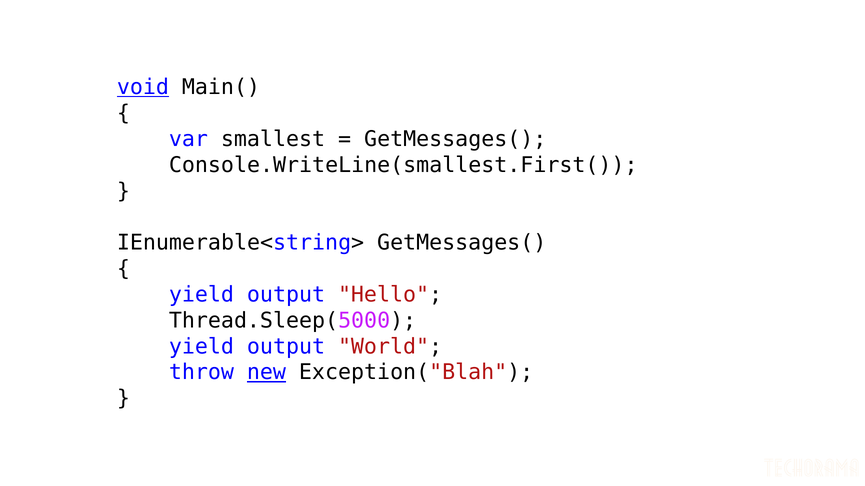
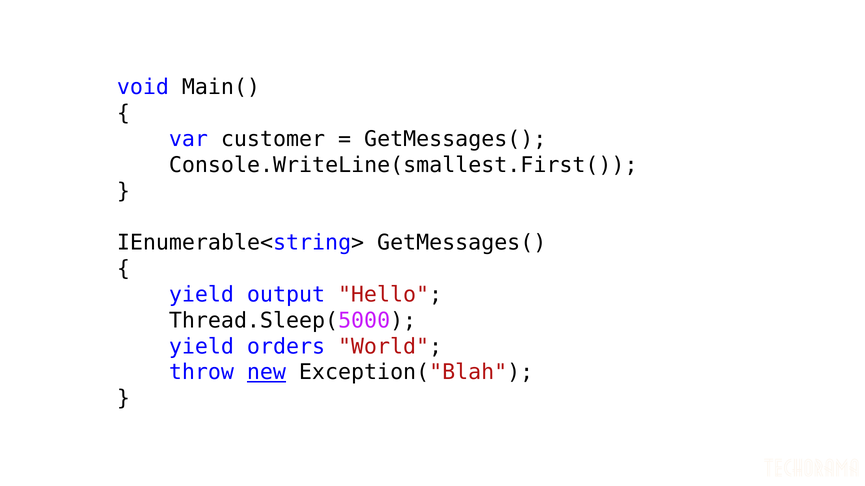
void underline: present -> none
smallest: smallest -> customer
output at (286, 347): output -> orders
